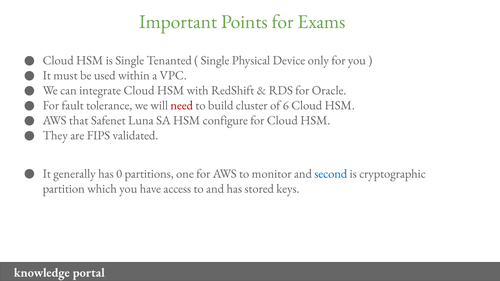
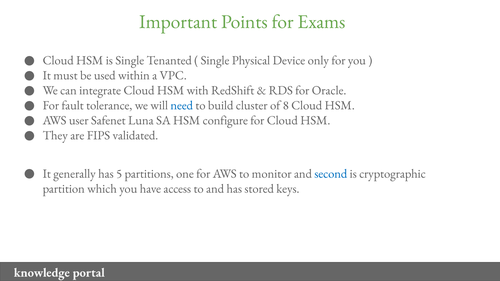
need colour: red -> blue
6: 6 -> 8
that: that -> user
0: 0 -> 5
